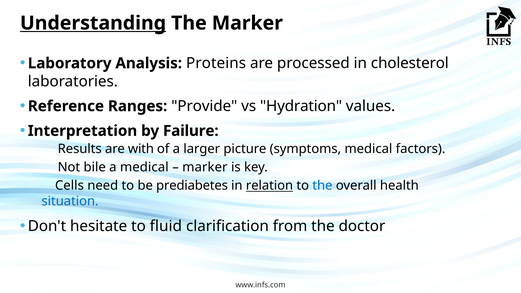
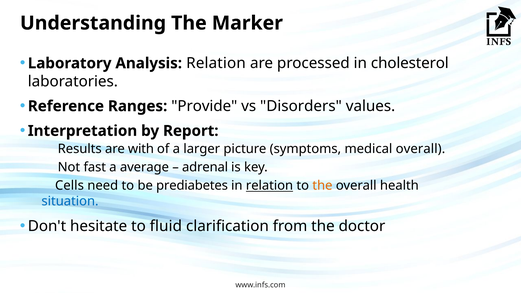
Understanding underline: present -> none
Analysis Proteins: Proteins -> Relation
Hydration: Hydration -> Disorders
Failure: Failure -> Report
medical factors: factors -> overall
bile: bile -> fast
a medical: medical -> average
marker at (205, 167): marker -> adrenal
the at (322, 186) colour: blue -> orange
